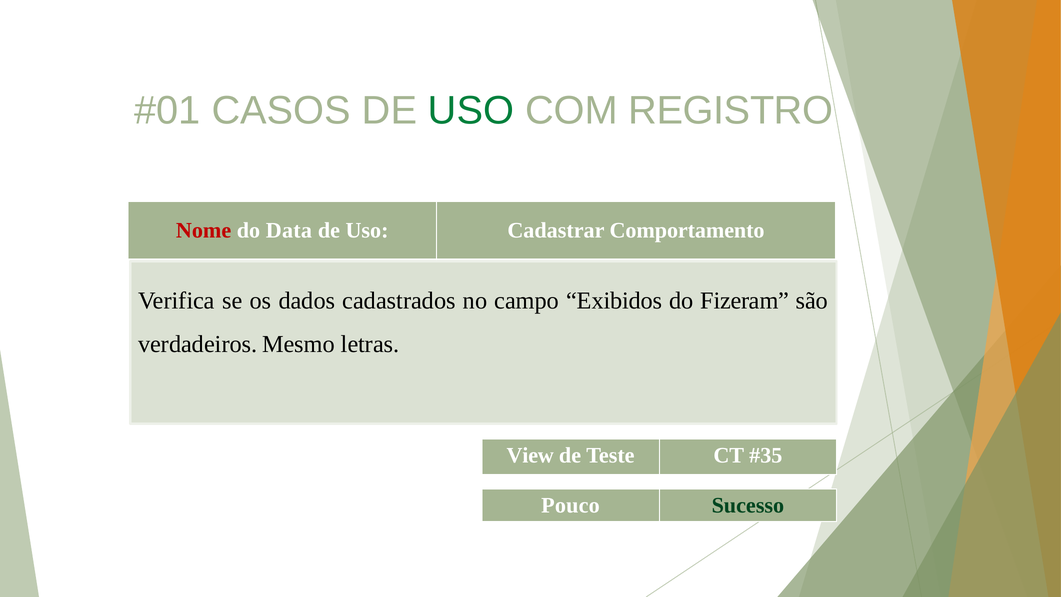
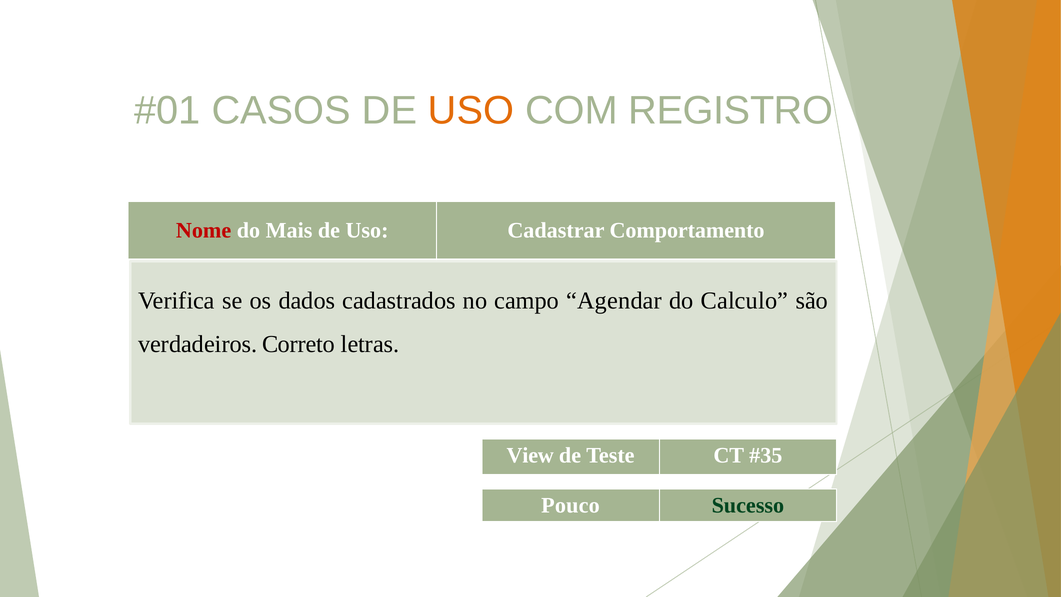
USO at (471, 111) colour: green -> orange
Data: Data -> Mais
Exibidos: Exibidos -> Agendar
Fizeram: Fizeram -> Calculo
Mesmo: Mesmo -> Correto
